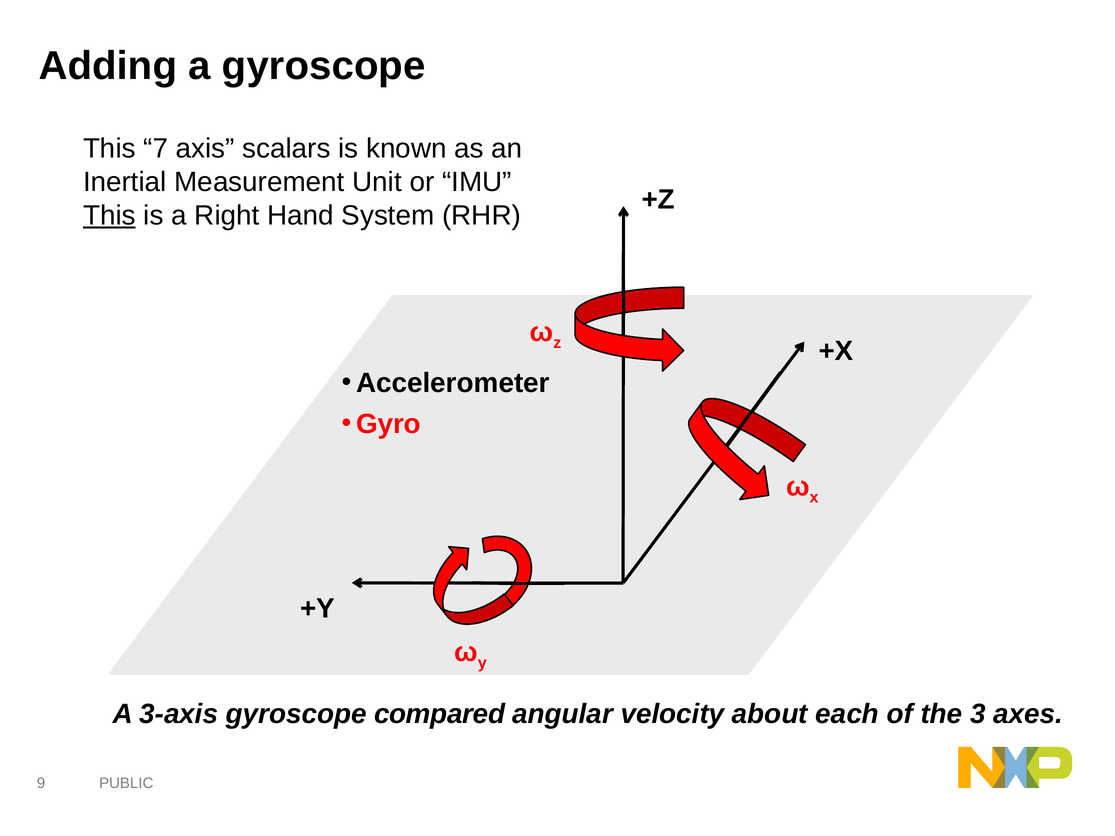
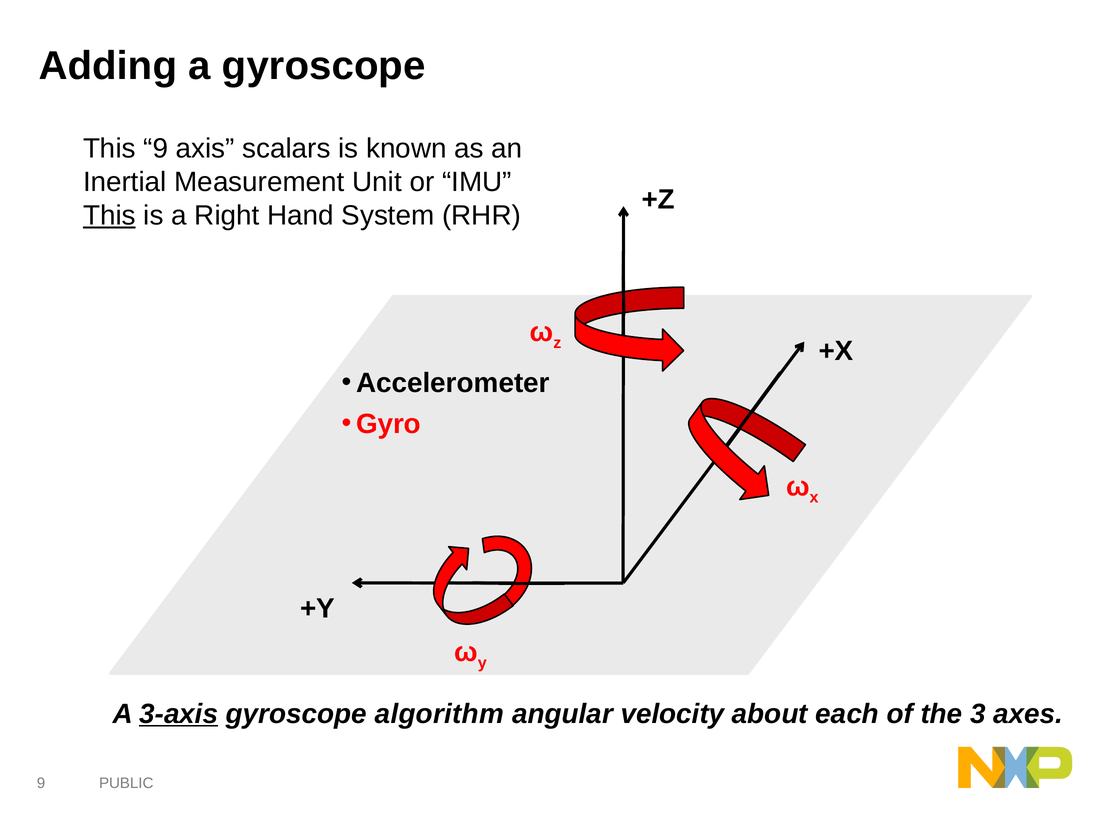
This 7: 7 -> 9
3-axis underline: none -> present
compared: compared -> algorithm
